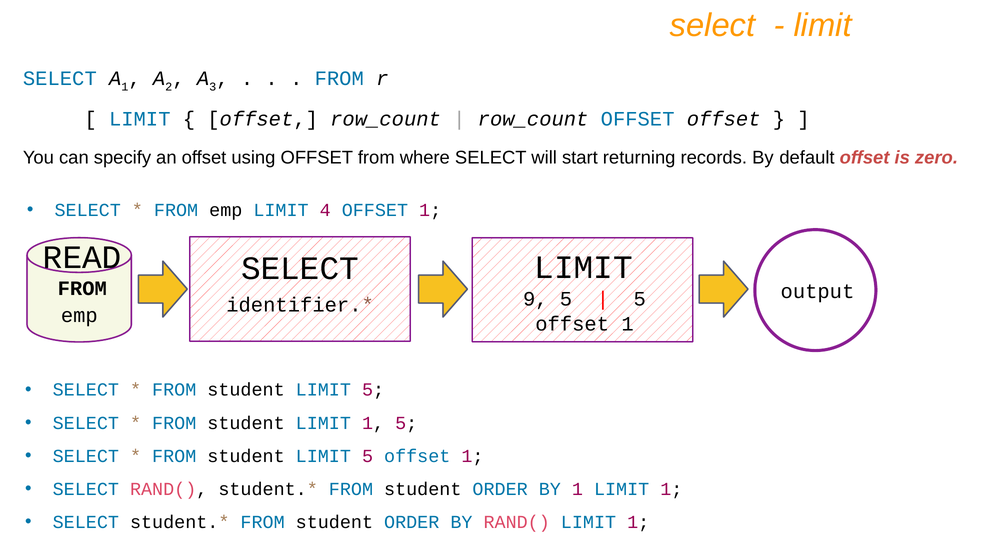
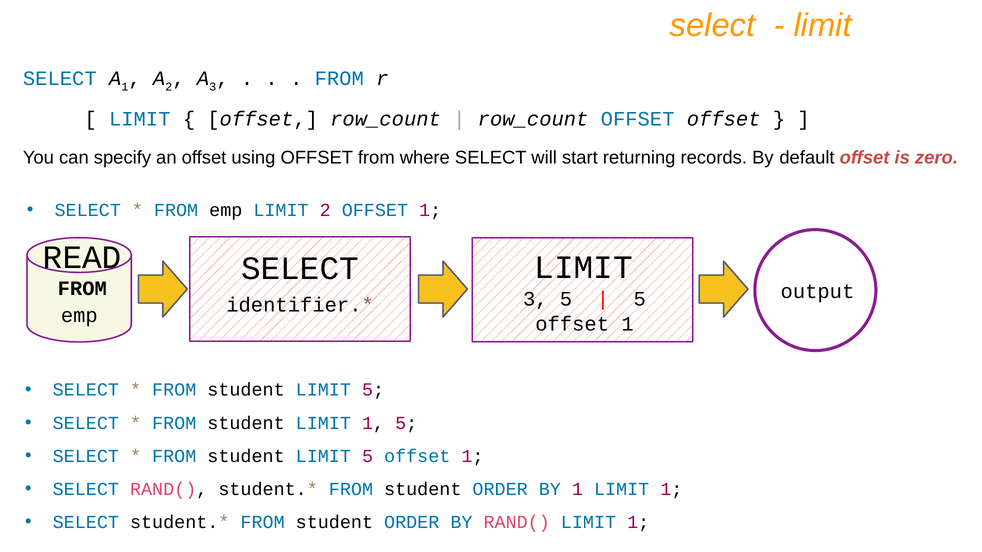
LIMIT 4: 4 -> 2
9 at (535, 299): 9 -> 3
